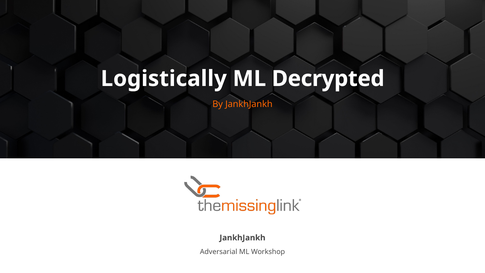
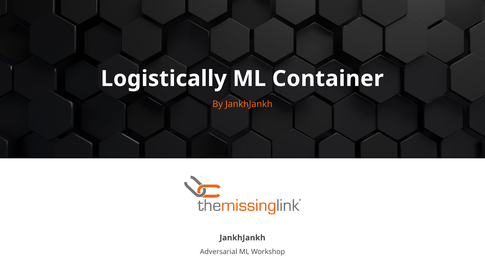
Decrypted: Decrypted -> Container
